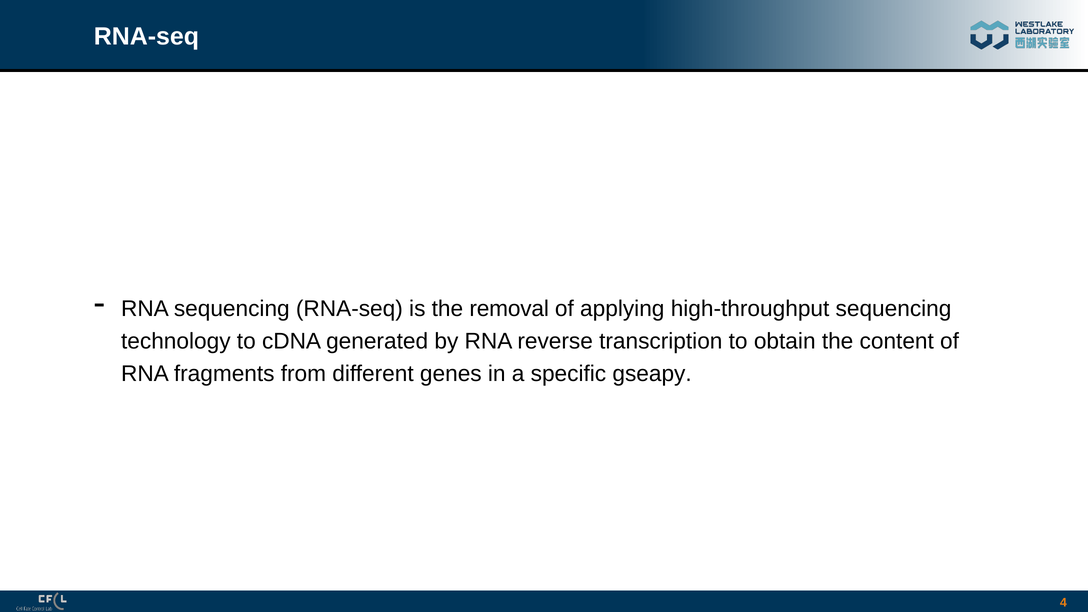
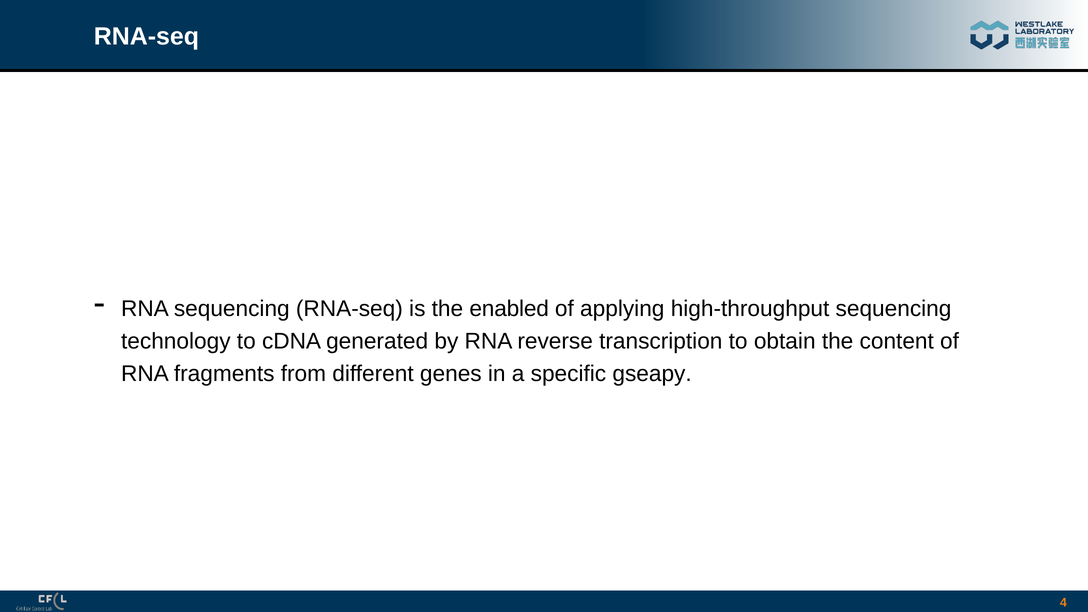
removal: removal -> enabled
